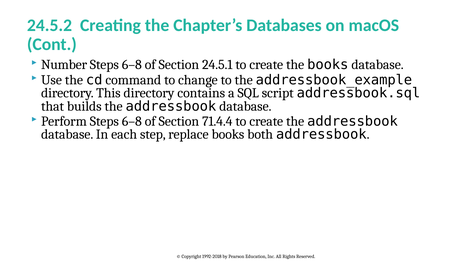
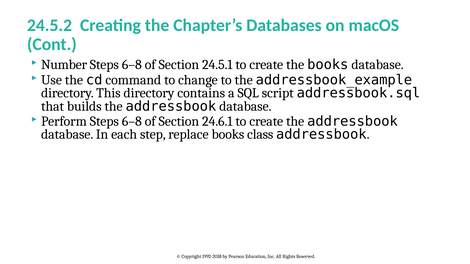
71.4.4: 71.4.4 -> 24.6.1
both: both -> class
